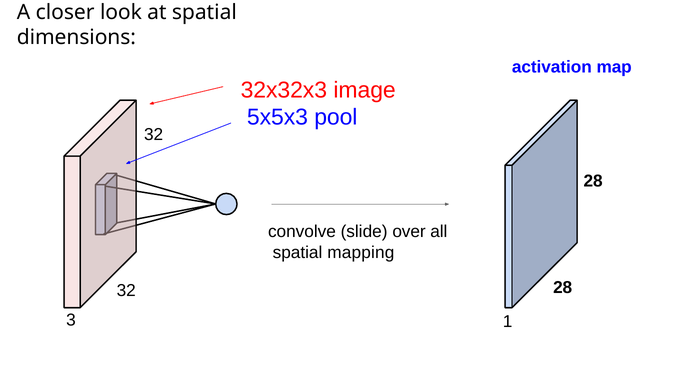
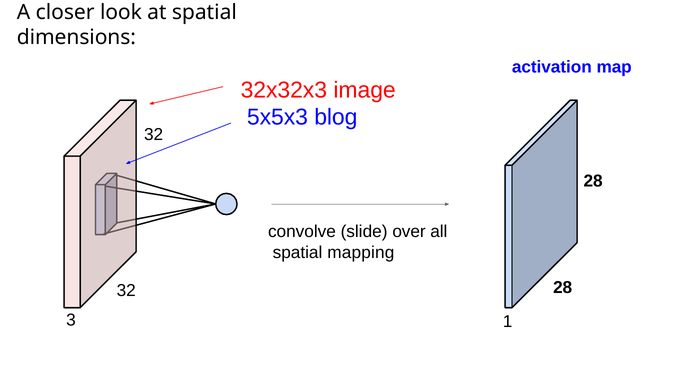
pool: pool -> blog
